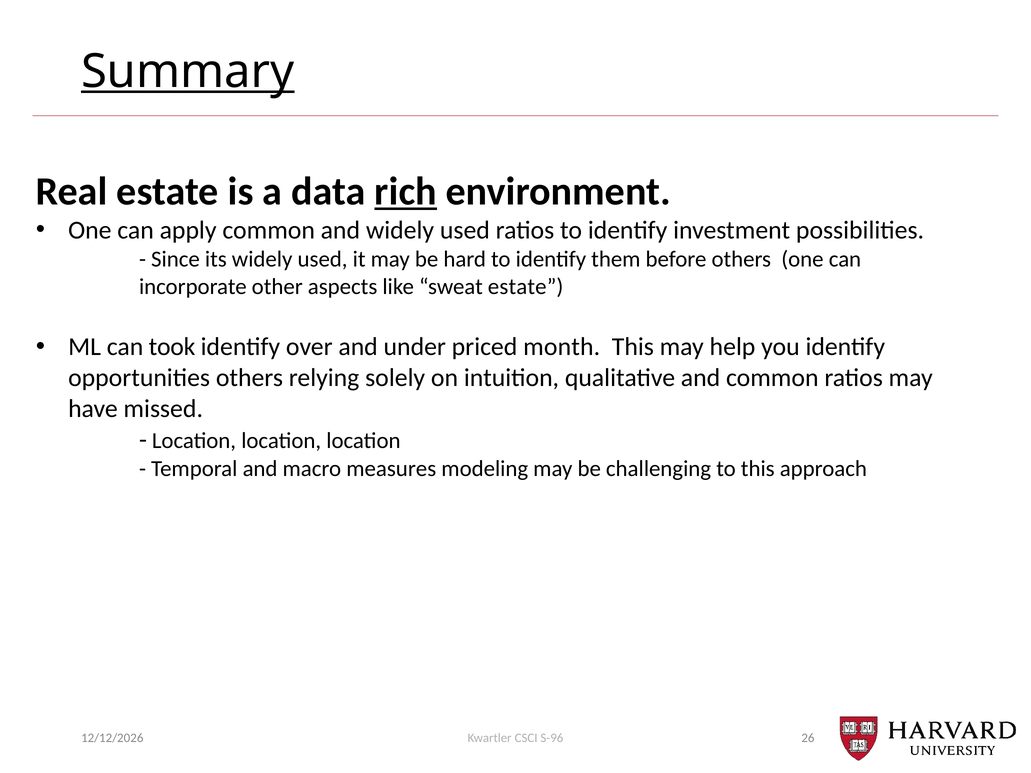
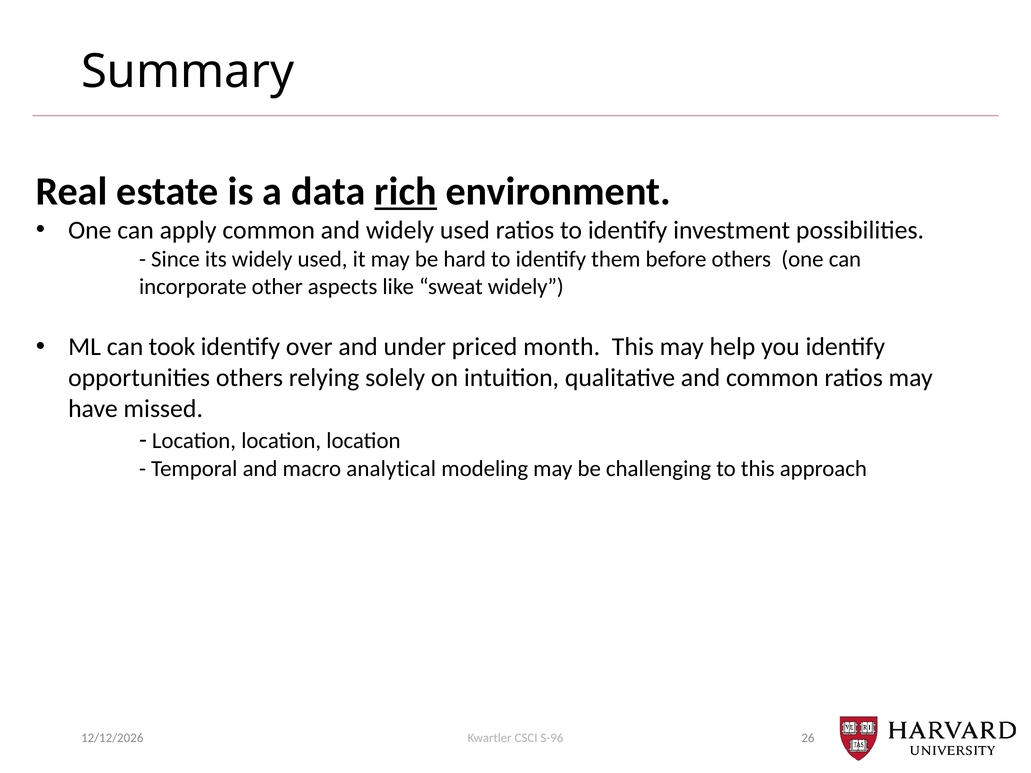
Summary underline: present -> none
sweat estate: estate -> widely
measures: measures -> analytical
